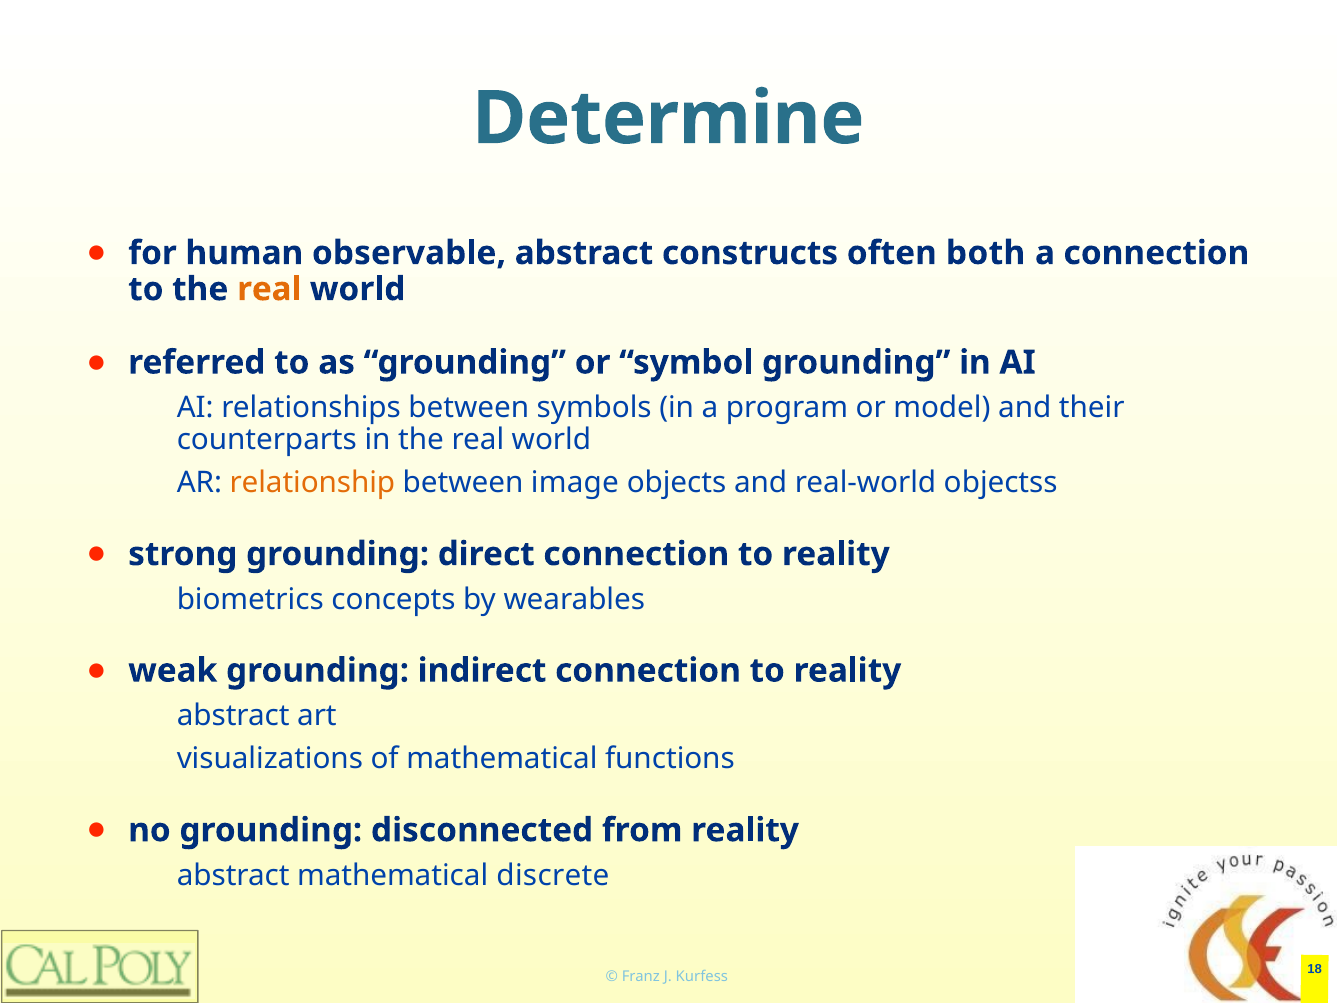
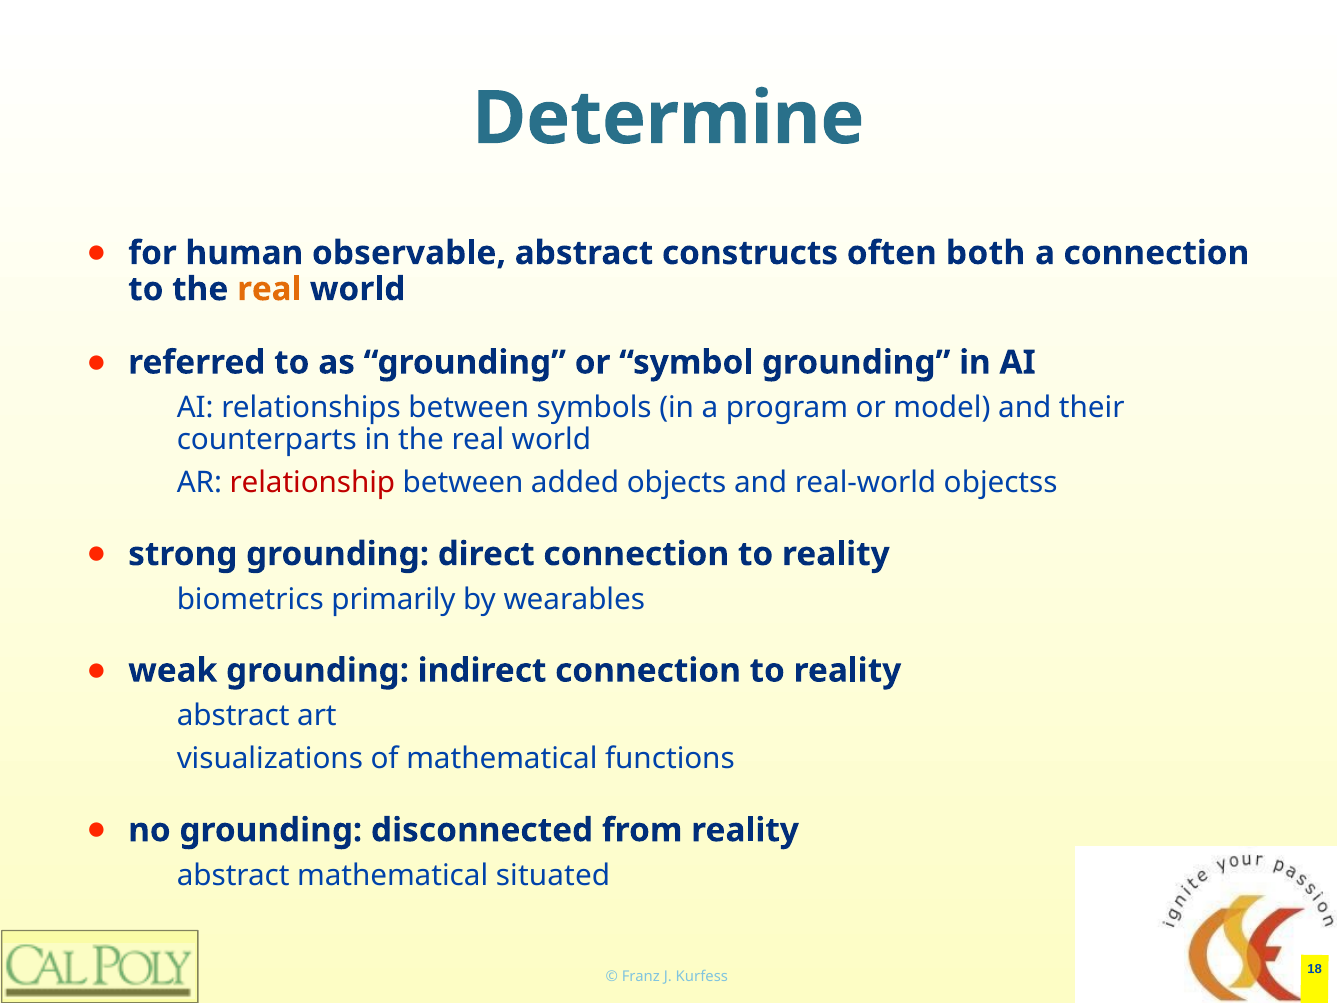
relationship colour: orange -> red
image: image -> added
concepts: concepts -> primarily
discrete: discrete -> situated
